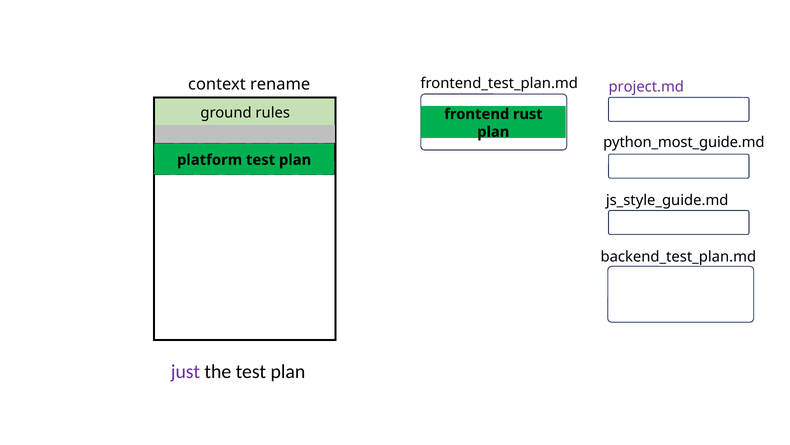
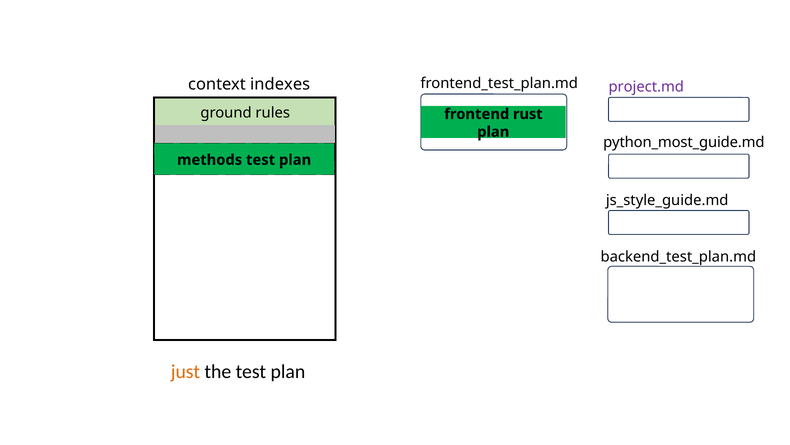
rename: rename -> indexes
platform: platform -> methods
just colour: purple -> orange
